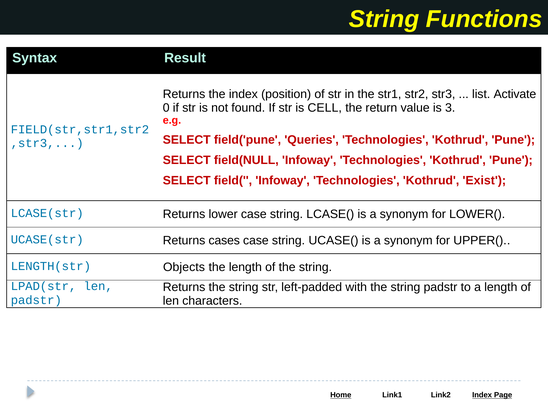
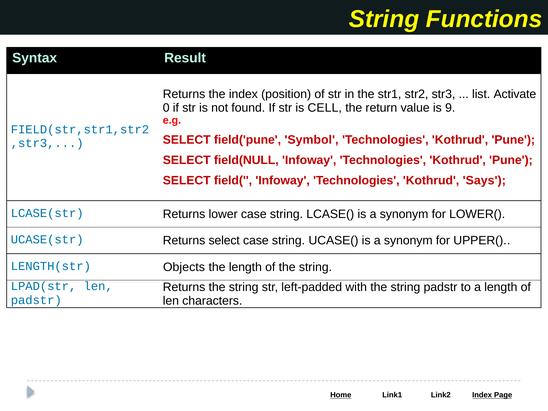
3: 3 -> 9
Queries: Queries -> Symbol
Exist: Exist -> Says
Returns cases: cases -> select
